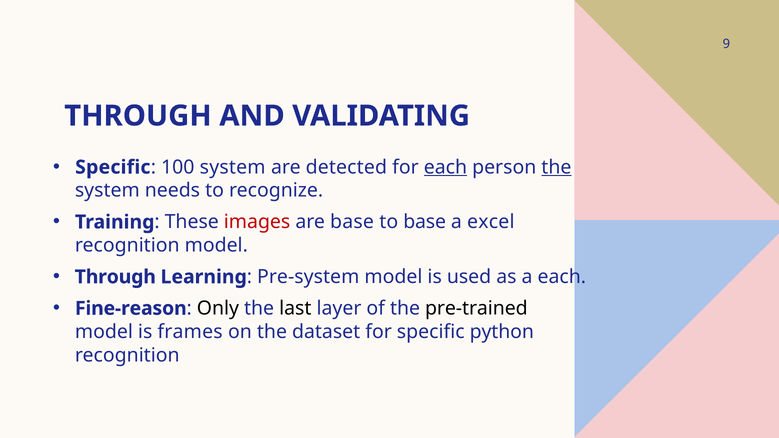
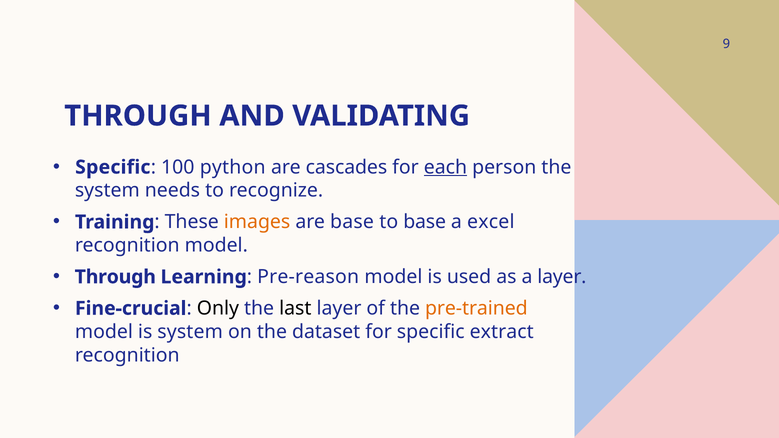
100 system: system -> python
detected: detected -> cascades
the at (556, 167) underline: present -> none
images colour: red -> orange
Pre-system: Pre-system -> Pre-reason
a each: each -> layer
Fine-reason: Fine-reason -> Fine-crucial
pre-trained colour: black -> orange
is frames: frames -> system
python: python -> extract
